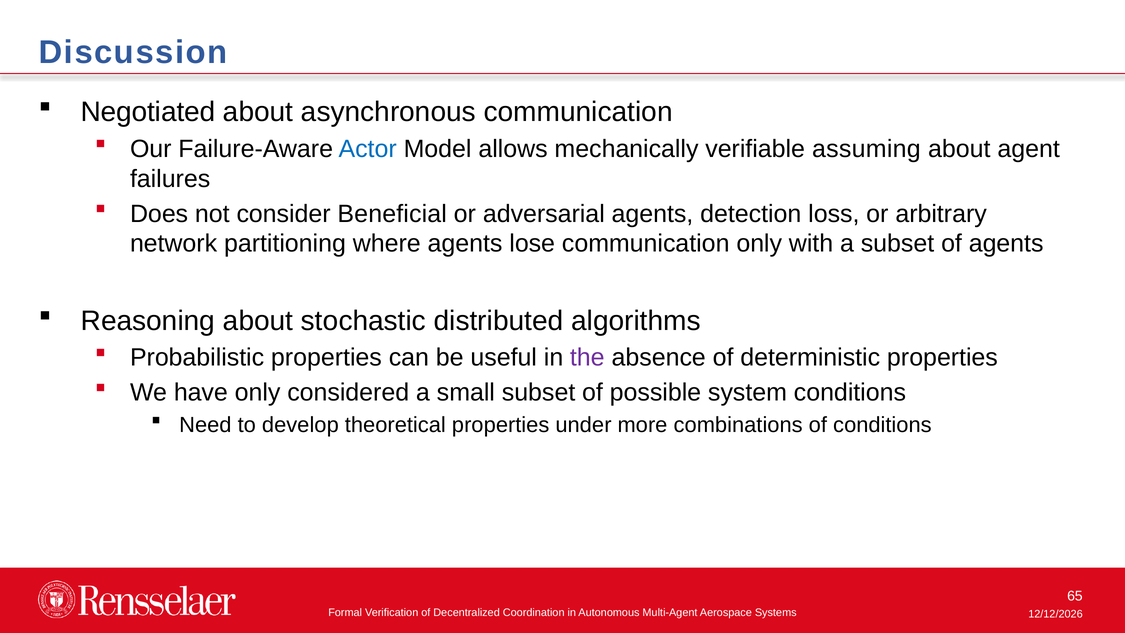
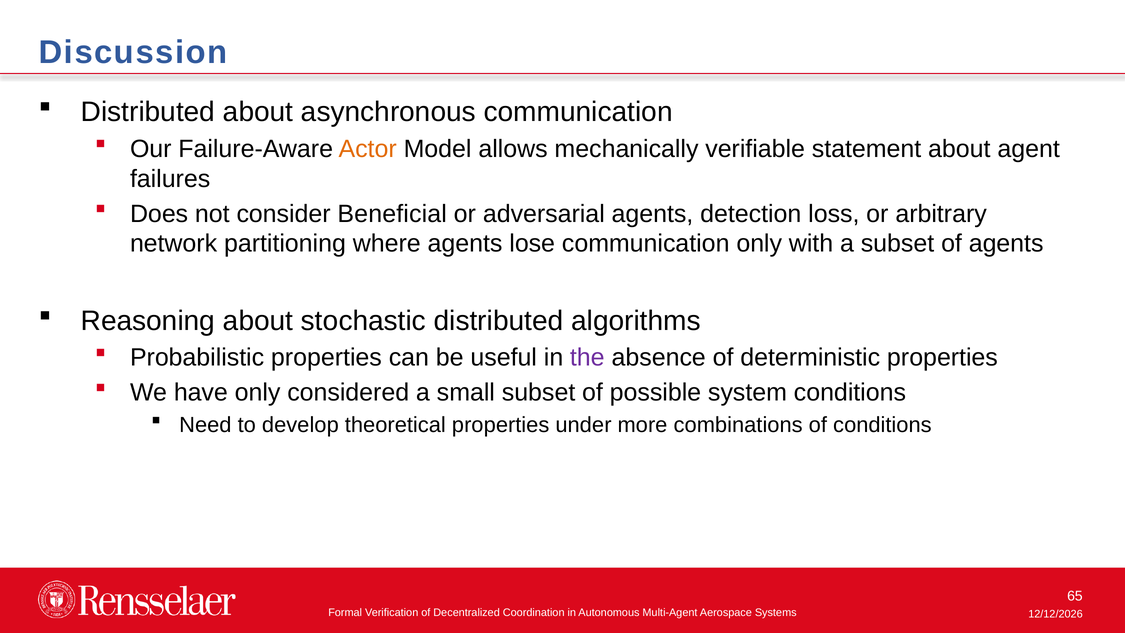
Negotiated at (148, 112): Negotiated -> Distributed
Actor colour: blue -> orange
assuming: assuming -> statement
